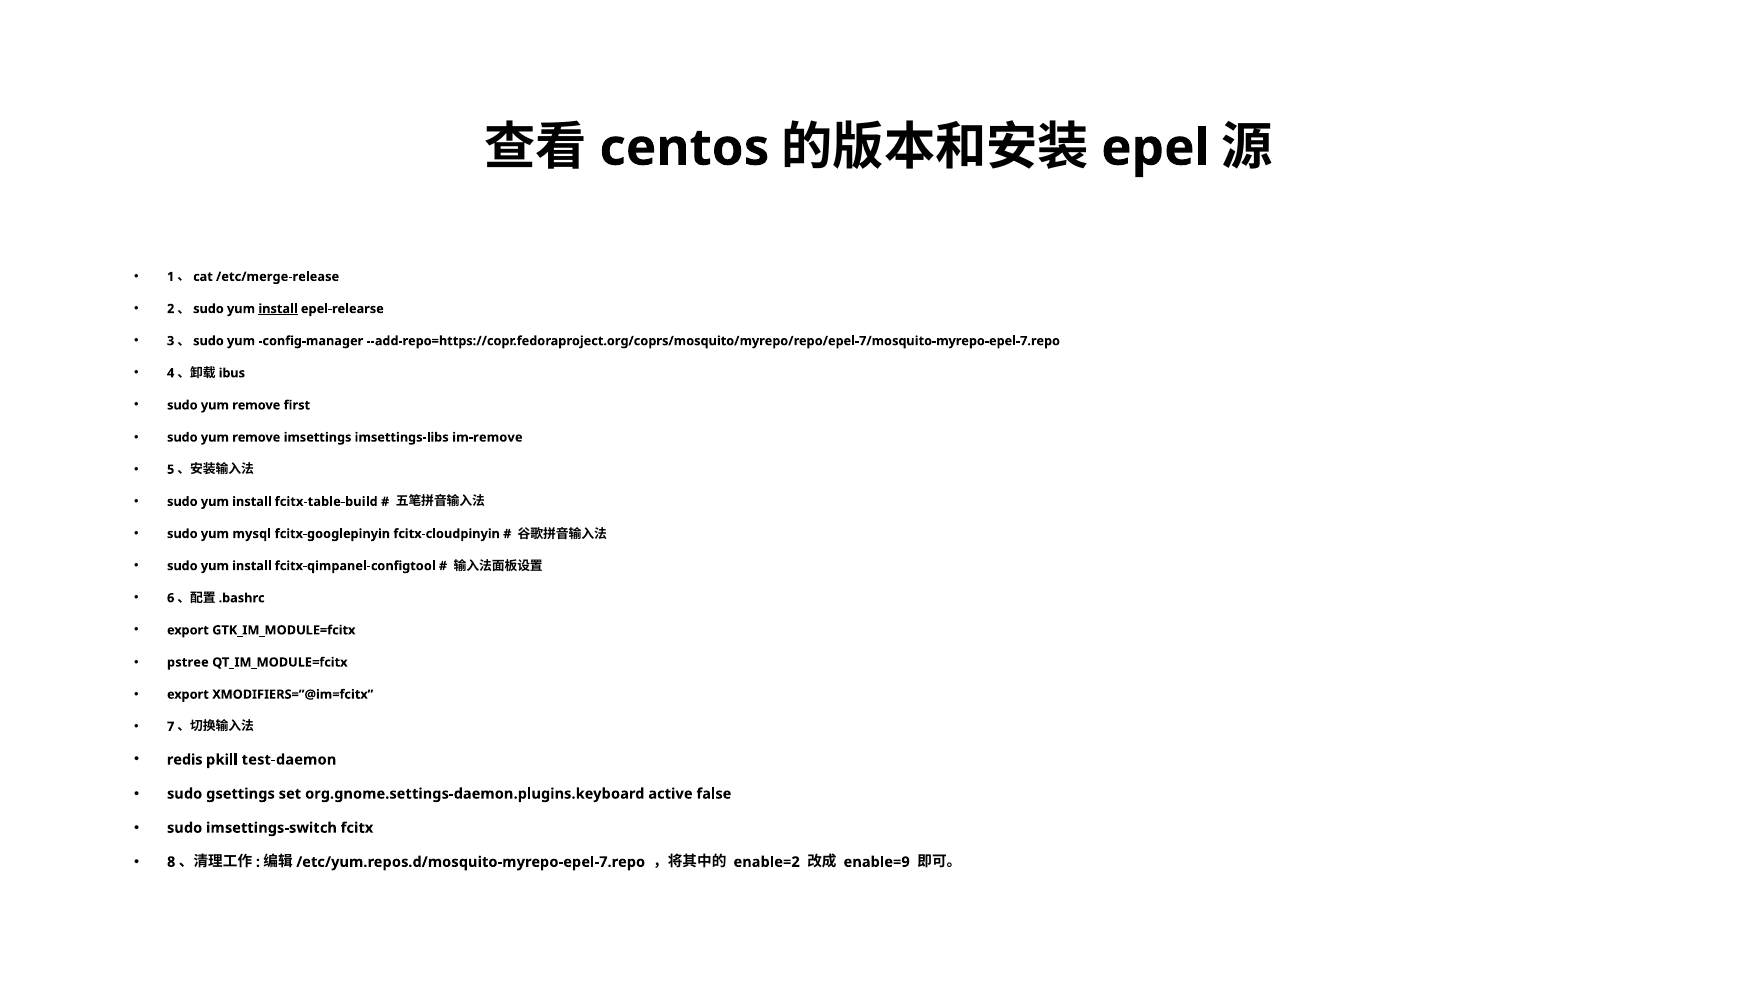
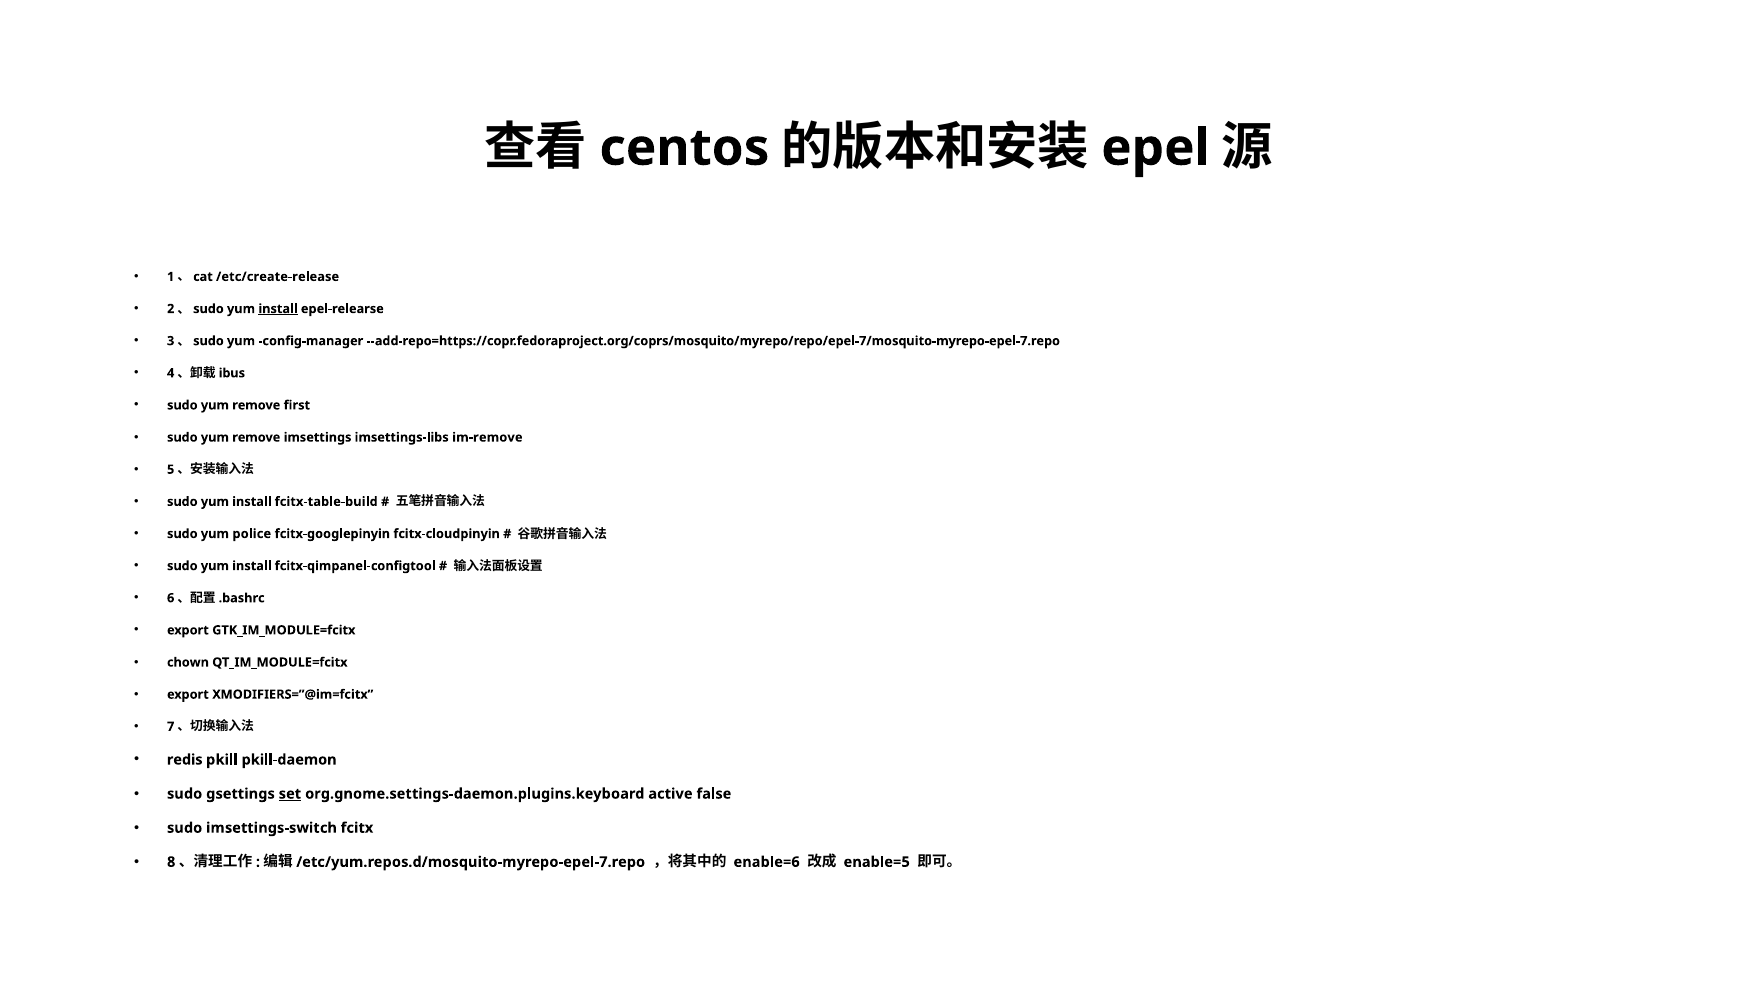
/etc/merge-release: /etc/merge-release -> /etc/create-release
mysql: mysql -> police
pstree: pstree -> chown
test-daemon: test-daemon -> pkill-daemon
set underline: none -> present
enable=2: enable=2 -> enable=6
enable=9: enable=9 -> enable=5
